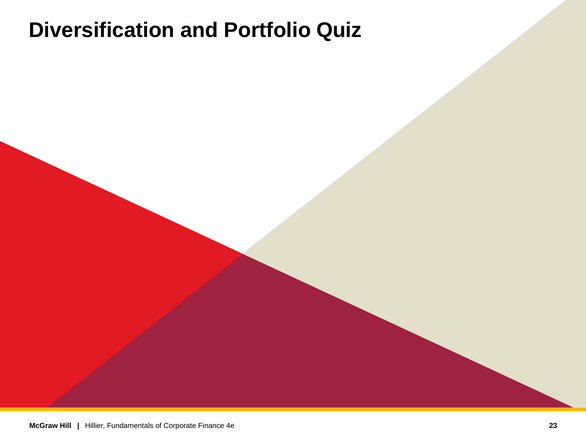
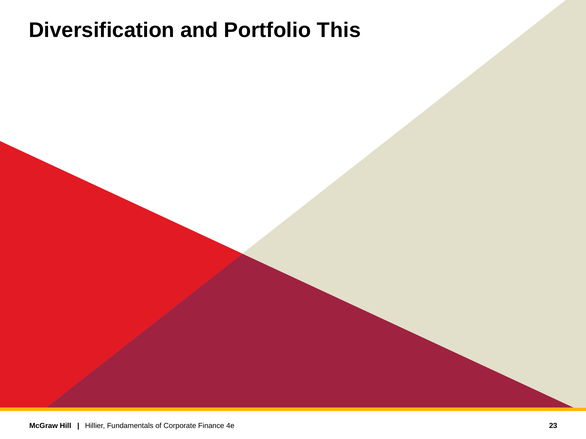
Quiz: Quiz -> This
